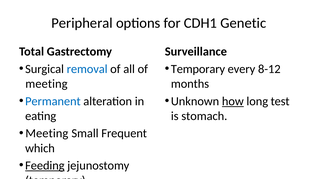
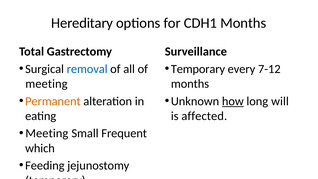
Peripheral: Peripheral -> Hereditary
CDH1 Genetic: Genetic -> Months
8-12: 8-12 -> 7-12
Permanent colour: blue -> orange
test: test -> will
stomach: stomach -> affected
Feeding underline: present -> none
